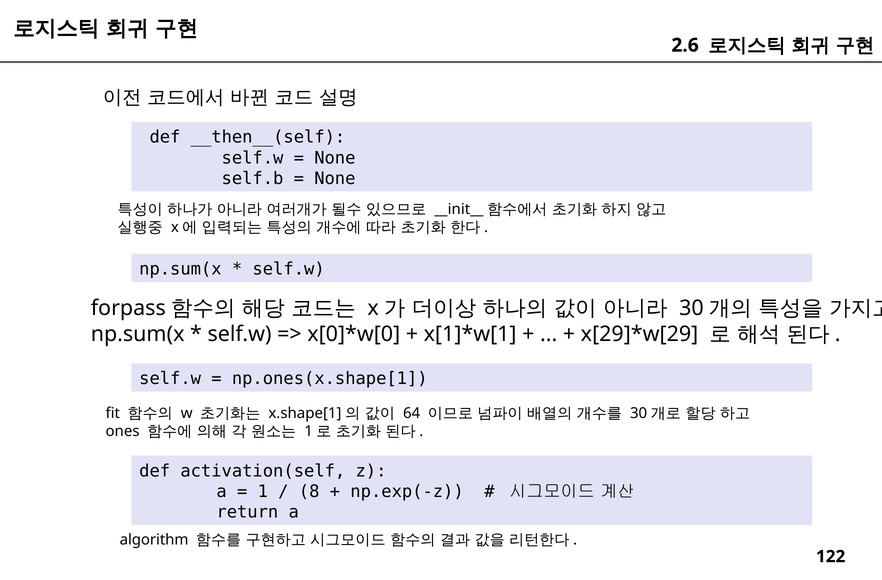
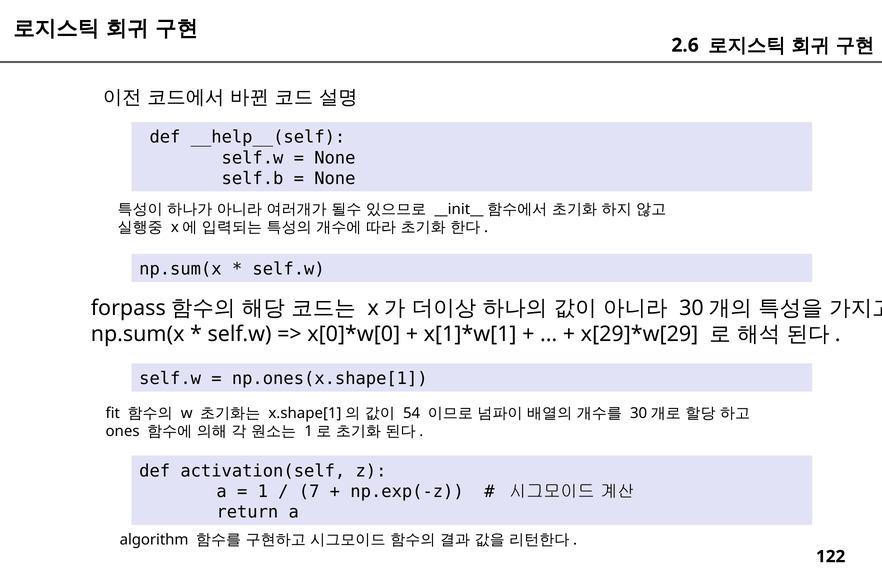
__then__(self: __then__(self -> __help__(self
64: 64 -> 54
8: 8 -> 7
